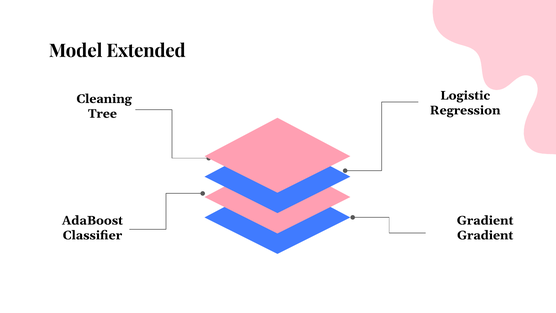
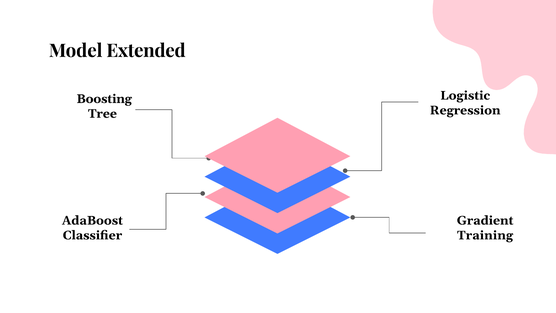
Cleaning: Cleaning -> Boosting
Gradient at (485, 235): Gradient -> Training
